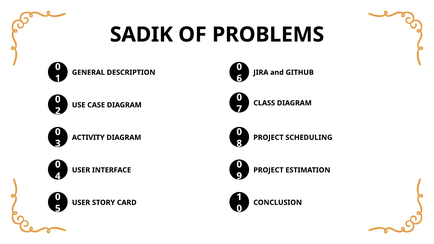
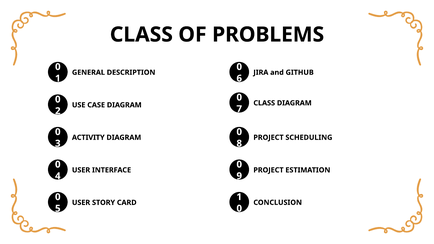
SADIK at (141, 35): SADIK -> CLASS
